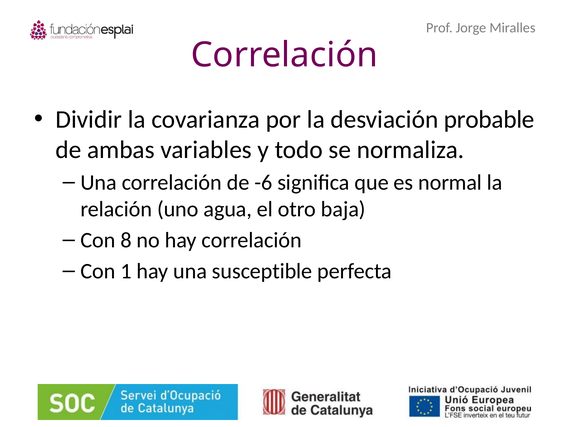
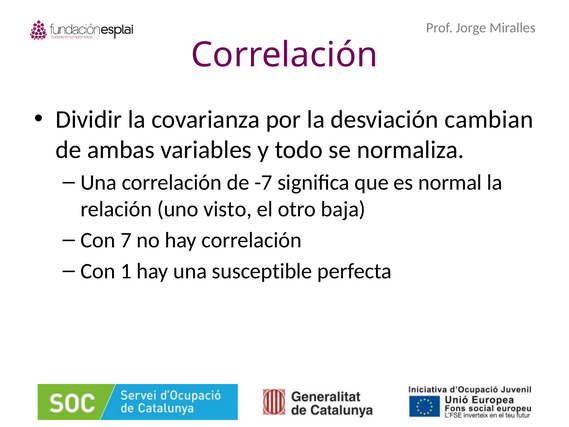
probable: probable -> cambian
-6: -6 -> -7
agua: agua -> visto
8: 8 -> 7
